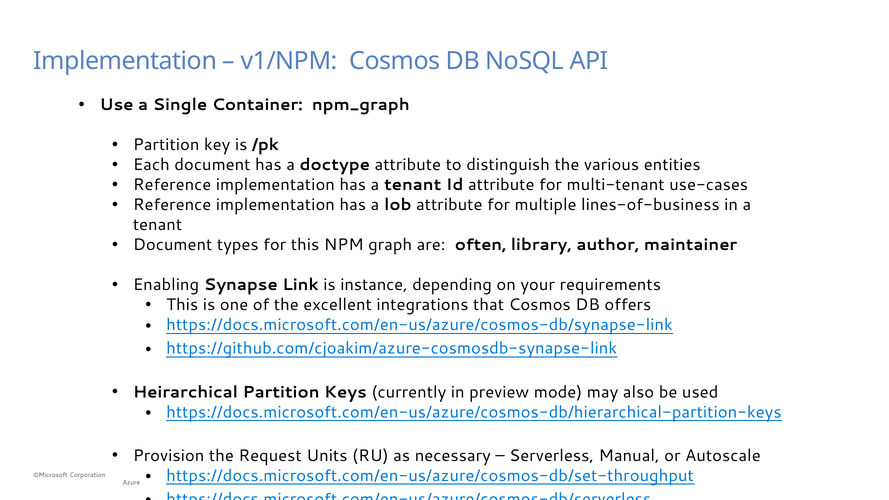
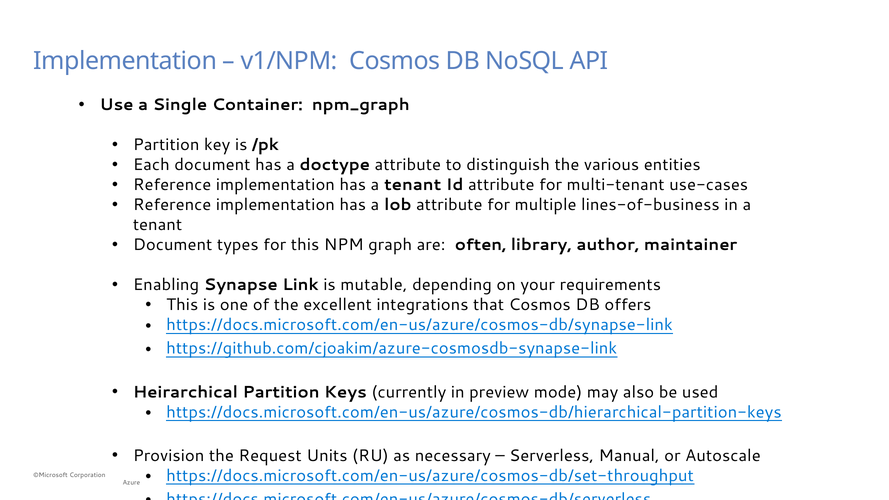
instance: instance -> mutable
